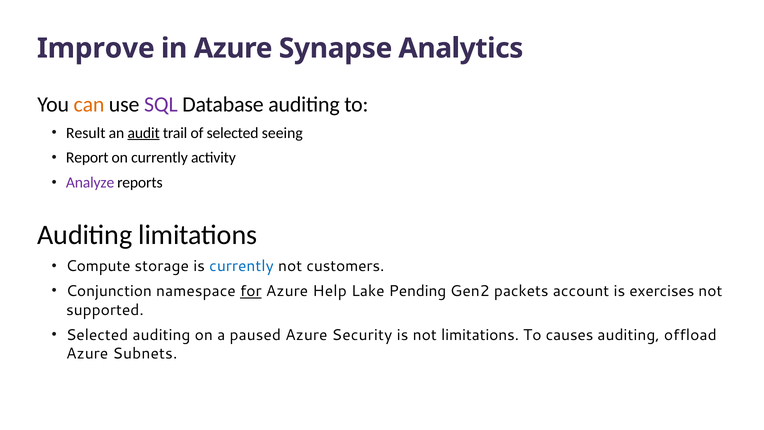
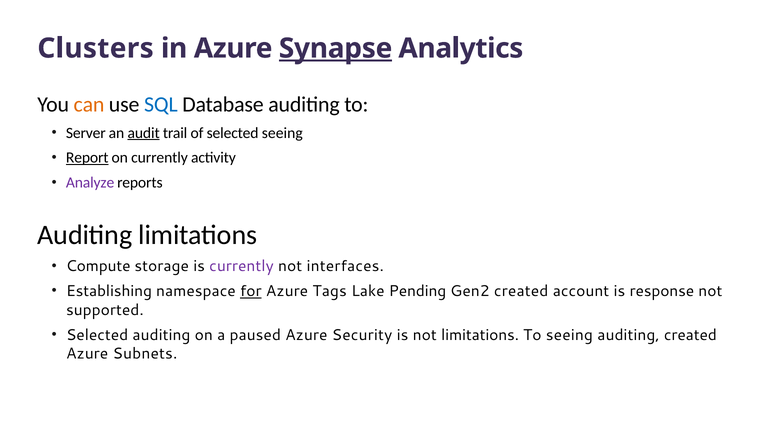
Improve: Improve -> Clusters
Synapse underline: none -> present
SQL colour: purple -> blue
Result: Result -> Server
Report underline: none -> present
currently at (241, 266) colour: blue -> purple
customers: customers -> interfaces
Conjunction: Conjunction -> Establishing
Help: Help -> Tags
Gen2 packets: packets -> created
exercises: exercises -> response
To causes: causes -> seeing
auditing offload: offload -> created
